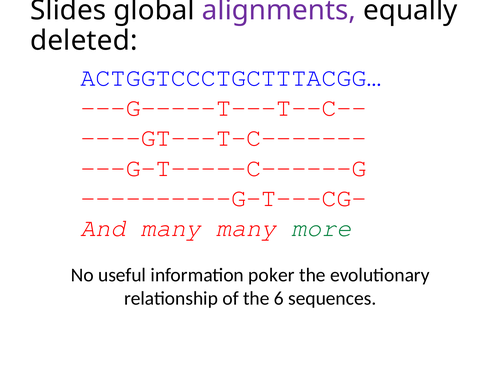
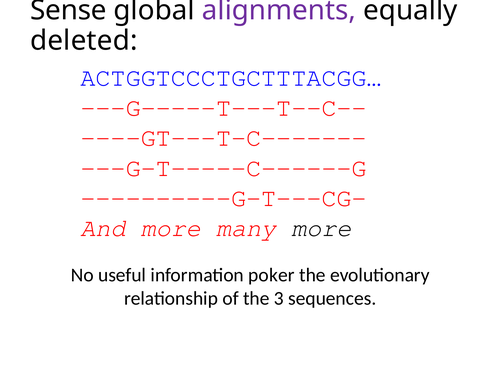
Slides: Slides -> Sense
And many: many -> more
more at (321, 228) colour: green -> black
6: 6 -> 3
